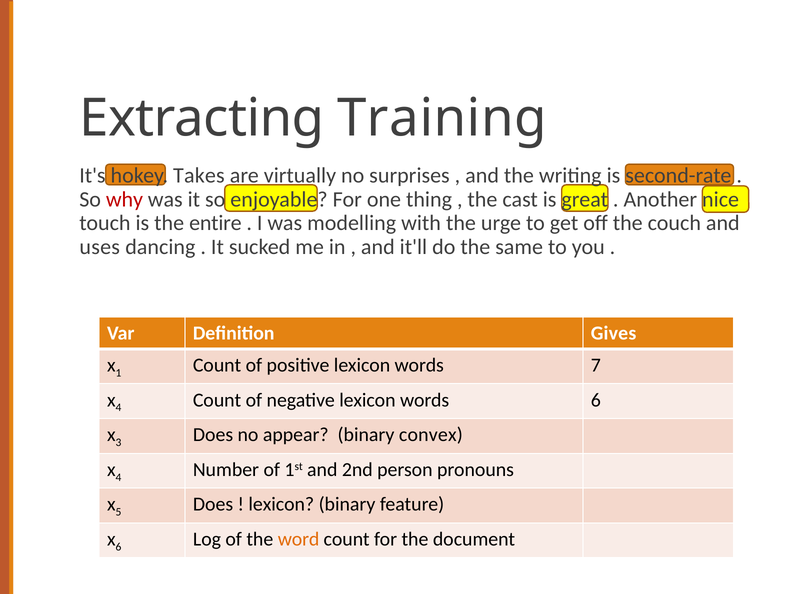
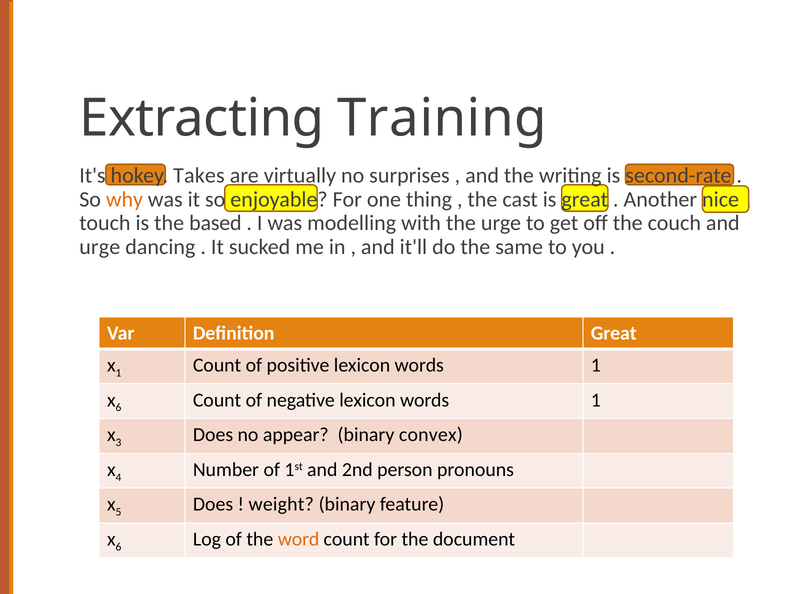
why colour: red -> orange
entire: entire -> based
uses at (100, 247): uses -> urge
Definition Gives: Gives -> Great
positive lexicon words 7: 7 -> 1
4 at (118, 408): 4 -> 6
negative lexicon words 6: 6 -> 1
lexicon at (281, 505): lexicon -> weight
